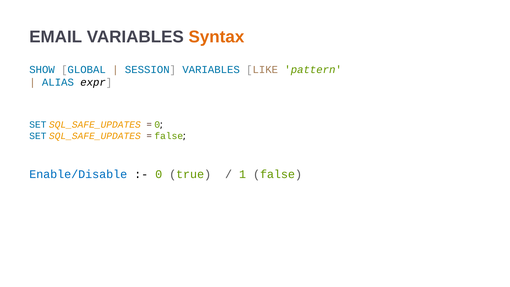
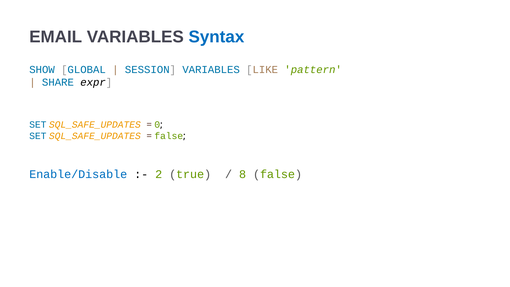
Syntax colour: orange -> blue
ALIAS: ALIAS -> SHARE
0 at (159, 174): 0 -> 2
1: 1 -> 8
